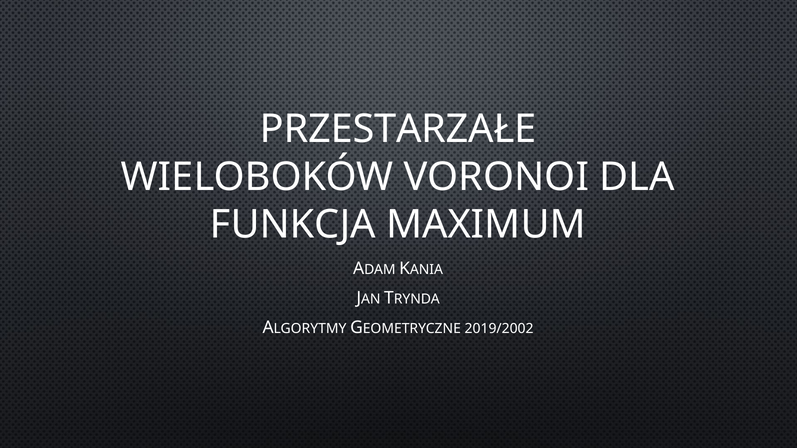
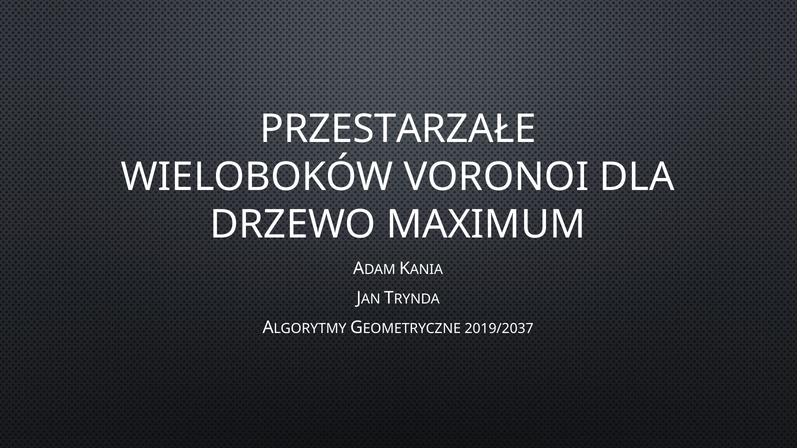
FUNKCJA: FUNKCJA -> DRZEWO
2019/2002: 2019/2002 -> 2019/2037
